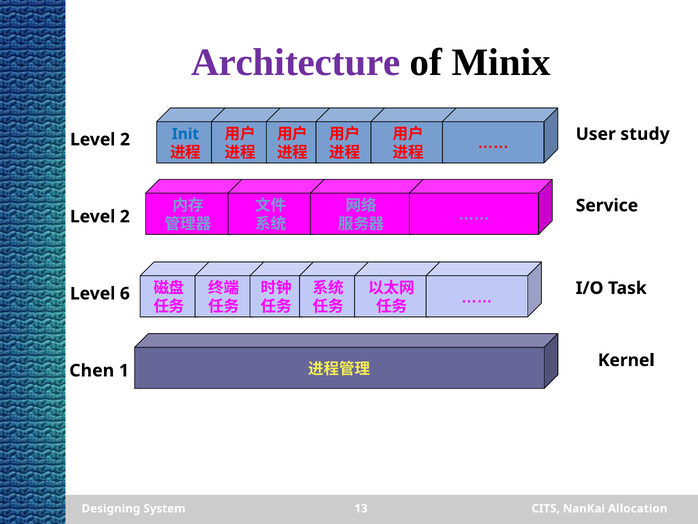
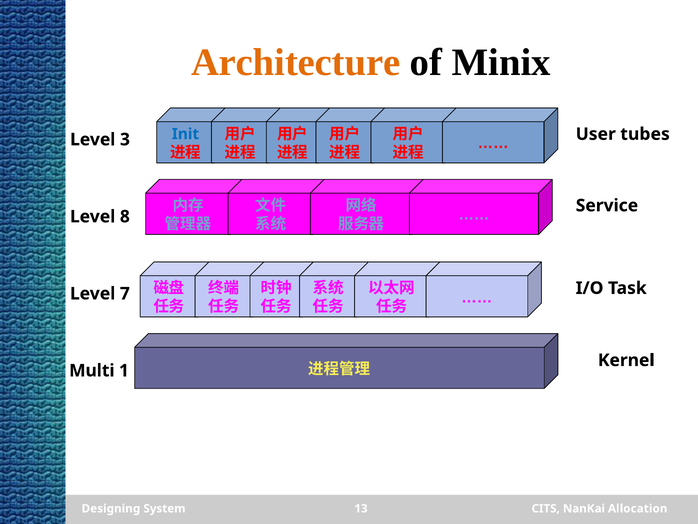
Architecture colour: purple -> orange
study: study -> tubes
2 at (125, 139): 2 -> 3
2 at (125, 216): 2 -> 8
6: 6 -> 7
Chen: Chen -> Multi
